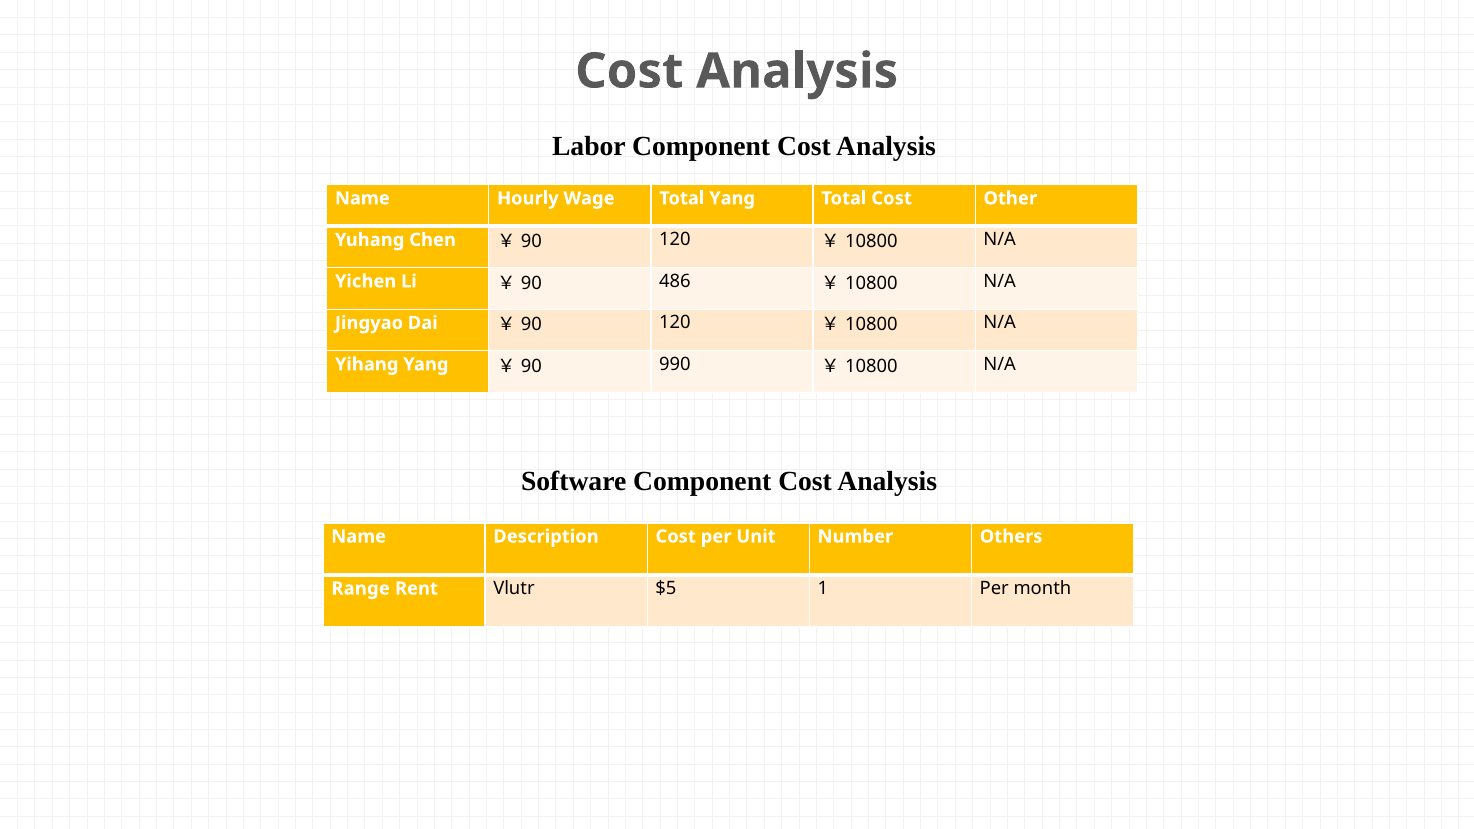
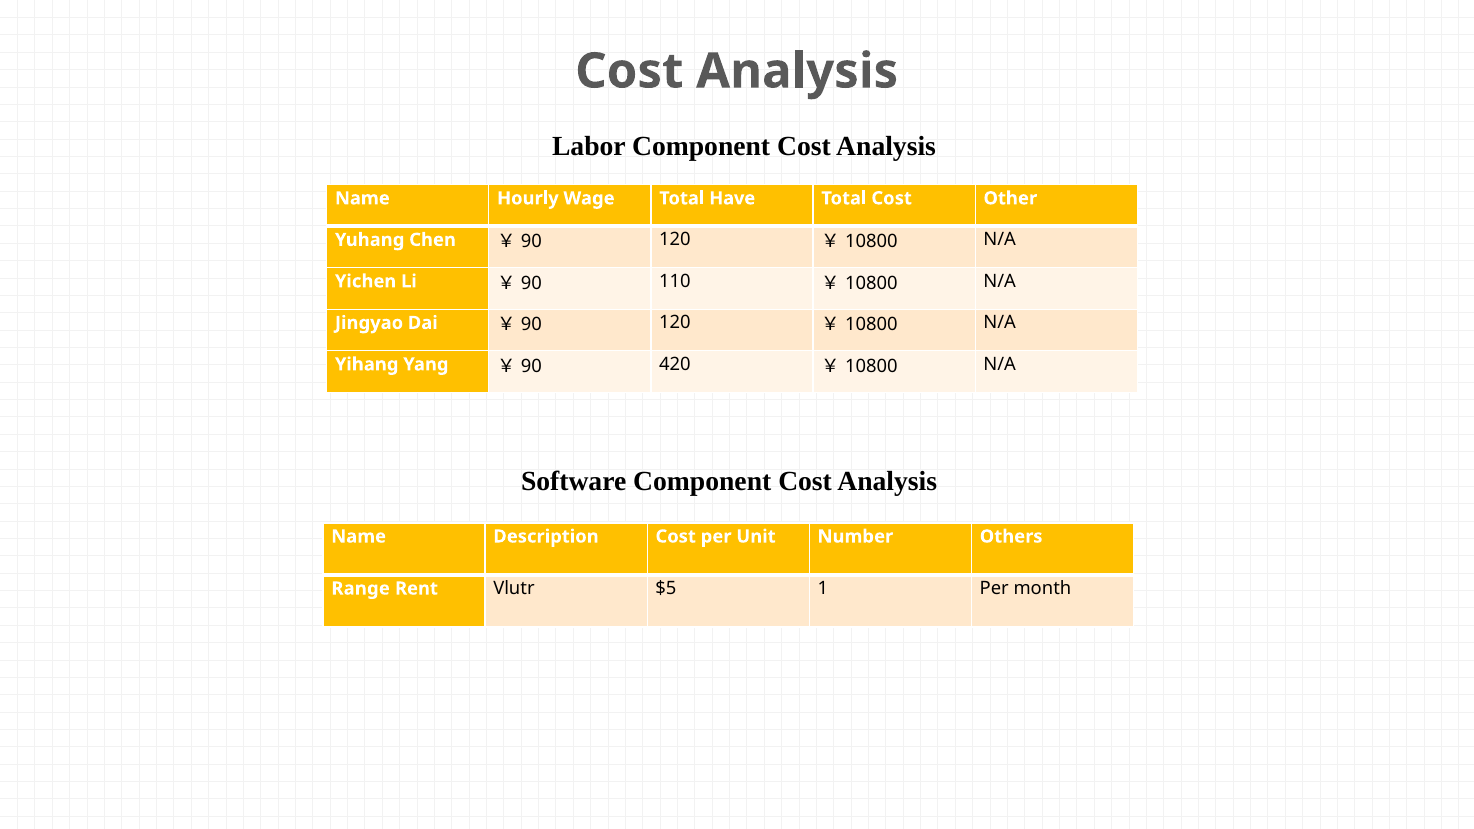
Total Yang: Yang -> Have
486: 486 -> 110
990: 990 -> 420
